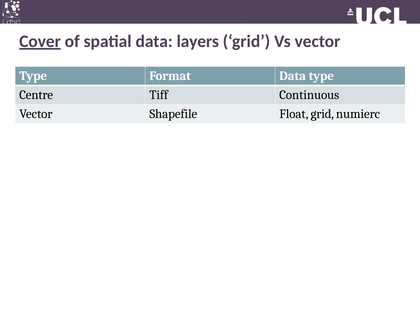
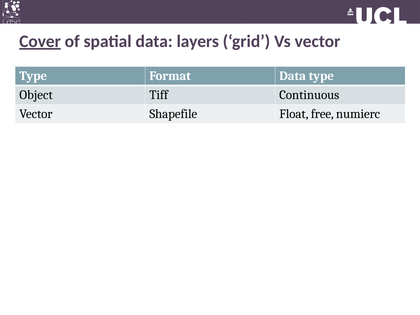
Centre: Centre -> Object
Float grid: grid -> free
